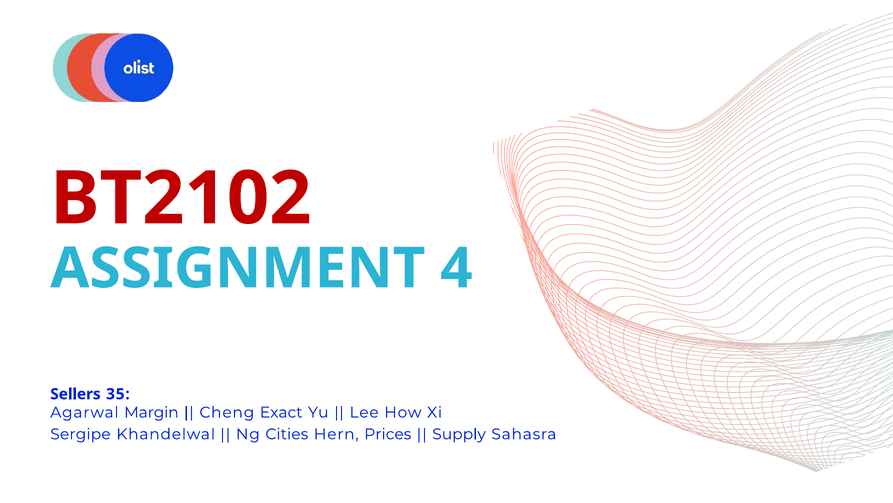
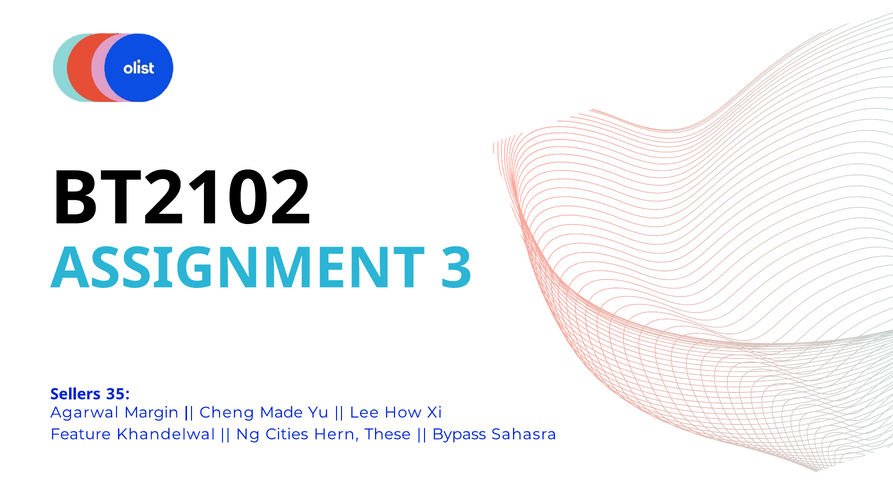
BT2102 colour: red -> black
4: 4 -> 3
Exact: Exact -> Made
Sergipe: Sergipe -> Feature
Prices: Prices -> These
Supply: Supply -> Bypass
